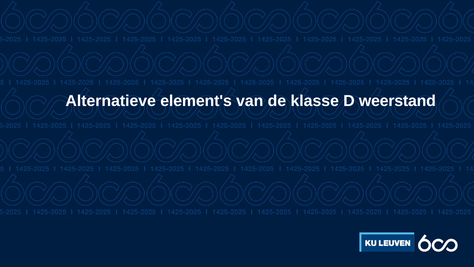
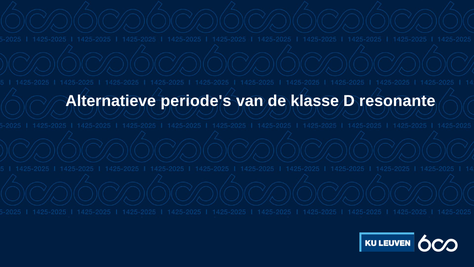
element's: element's -> periode's
weerstand: weerstand -> resonante
